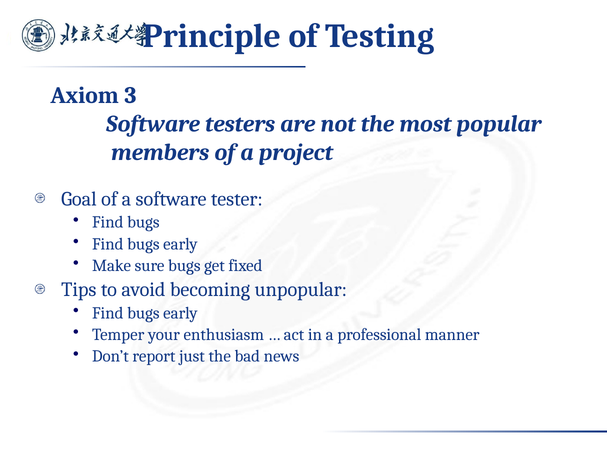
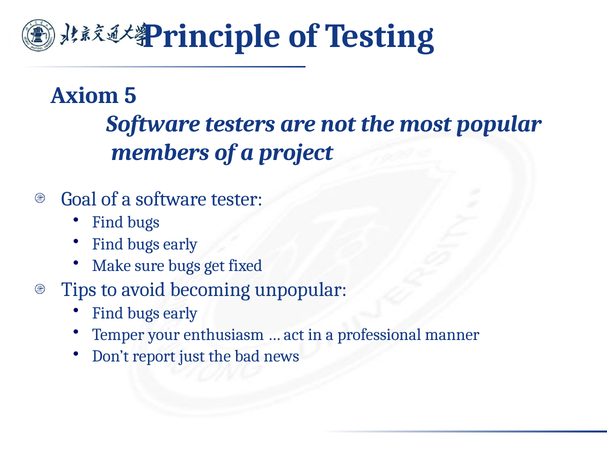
3: 3 -> 5
